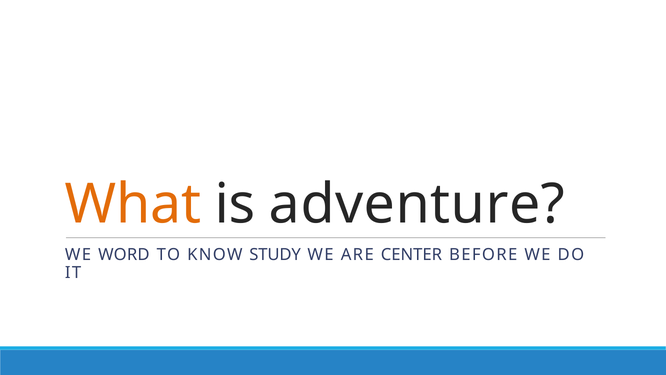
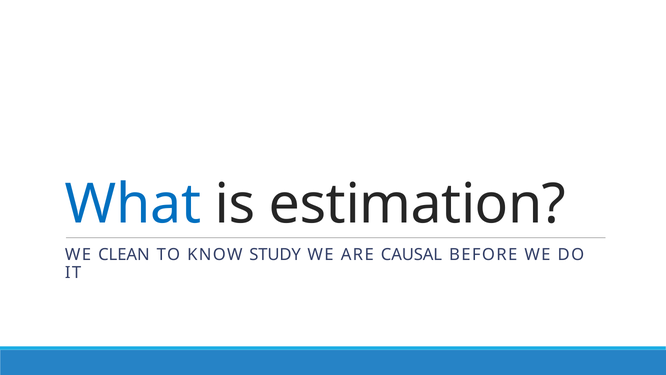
What colour: orange -> blue
adventure: adventure -> estimation
WORD: WORD -> CLEAN
CENTER: CENTER -> CAUSAL
